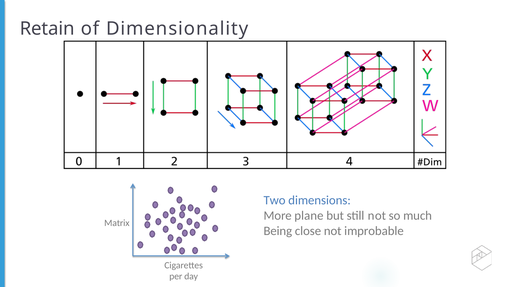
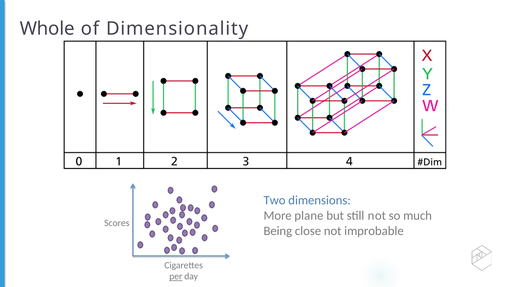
Retain: Retain -> Whole
Matrix: Matrix -> Scores
per underline: none -> present
